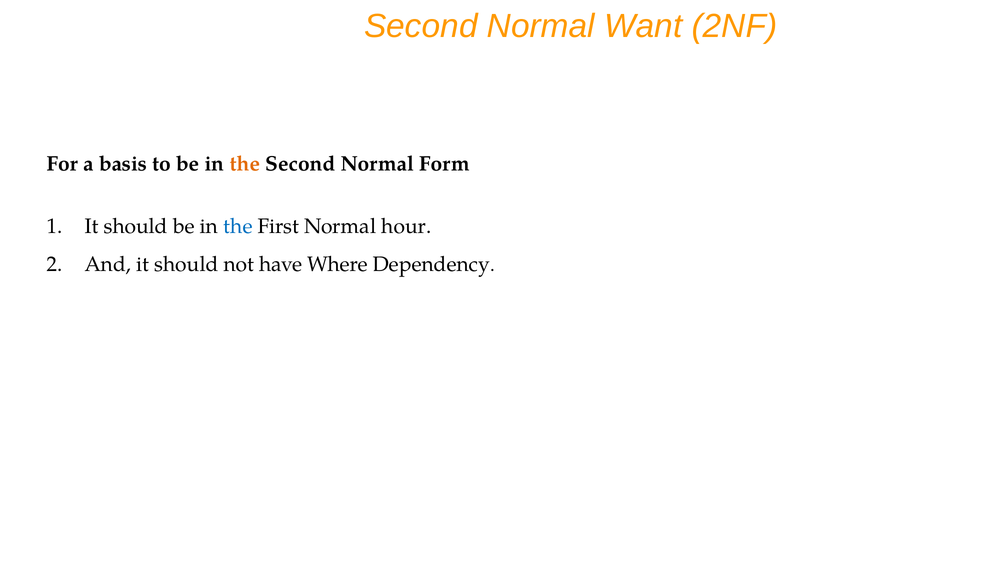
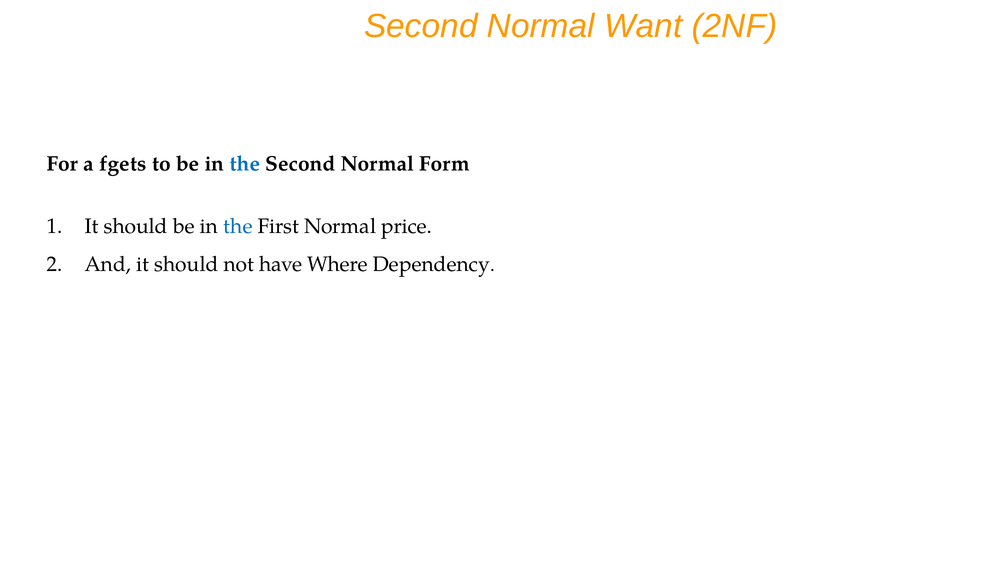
basis: basis -> fgets
the at (245, 164) colour: orange -> blue
hour: hour -> price
